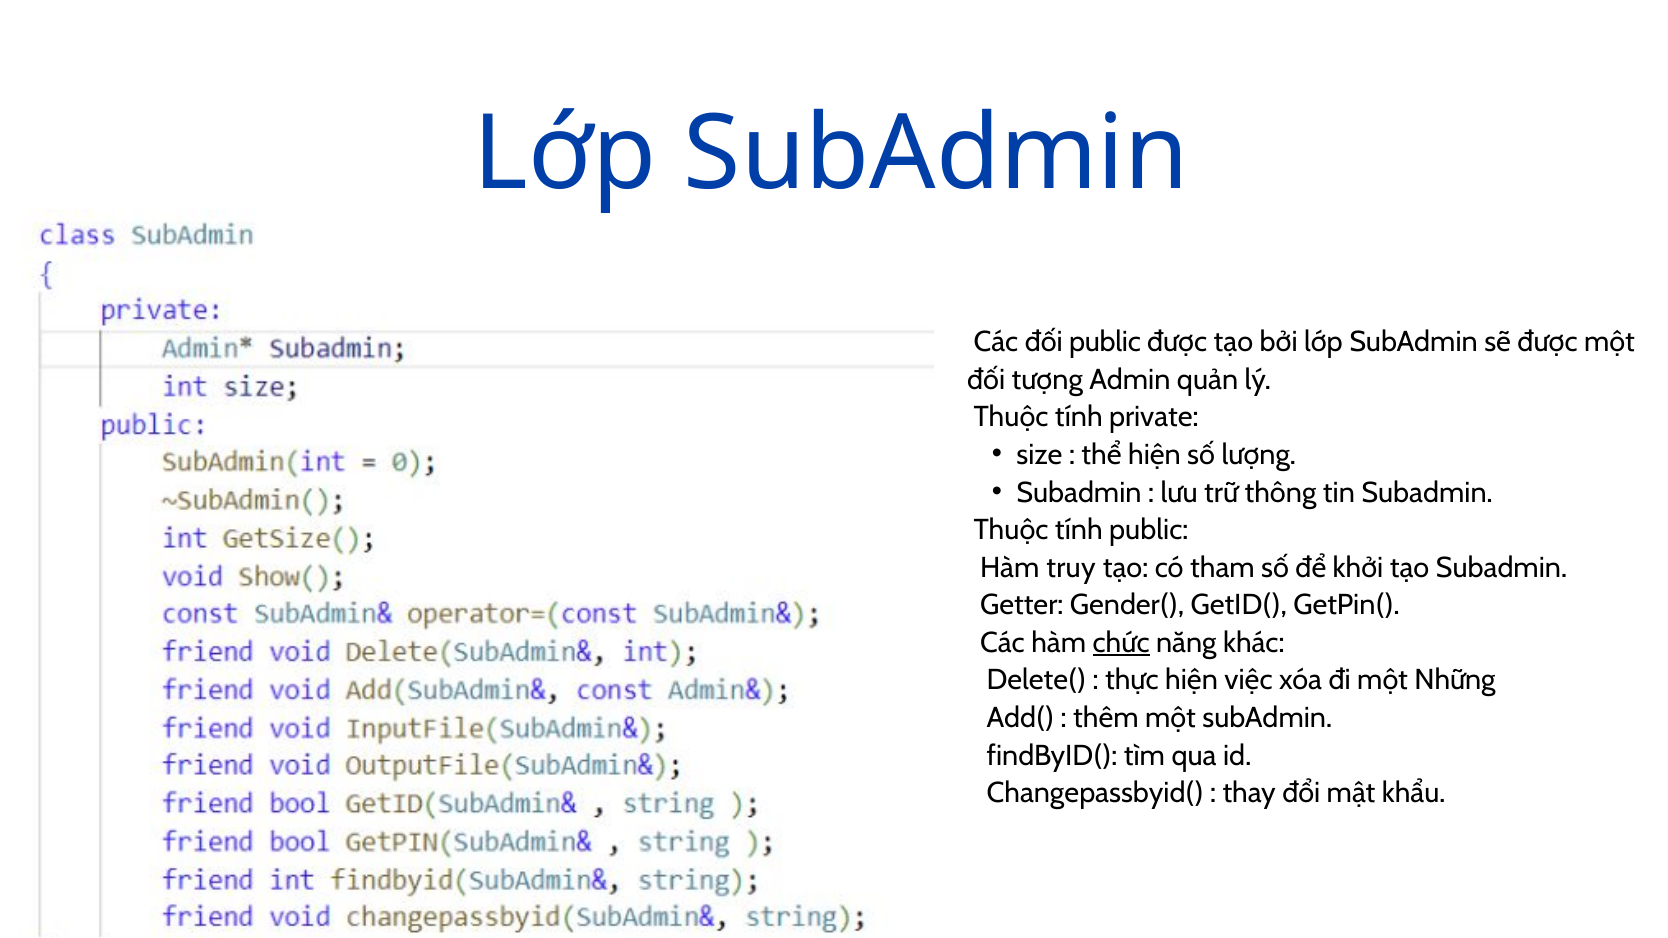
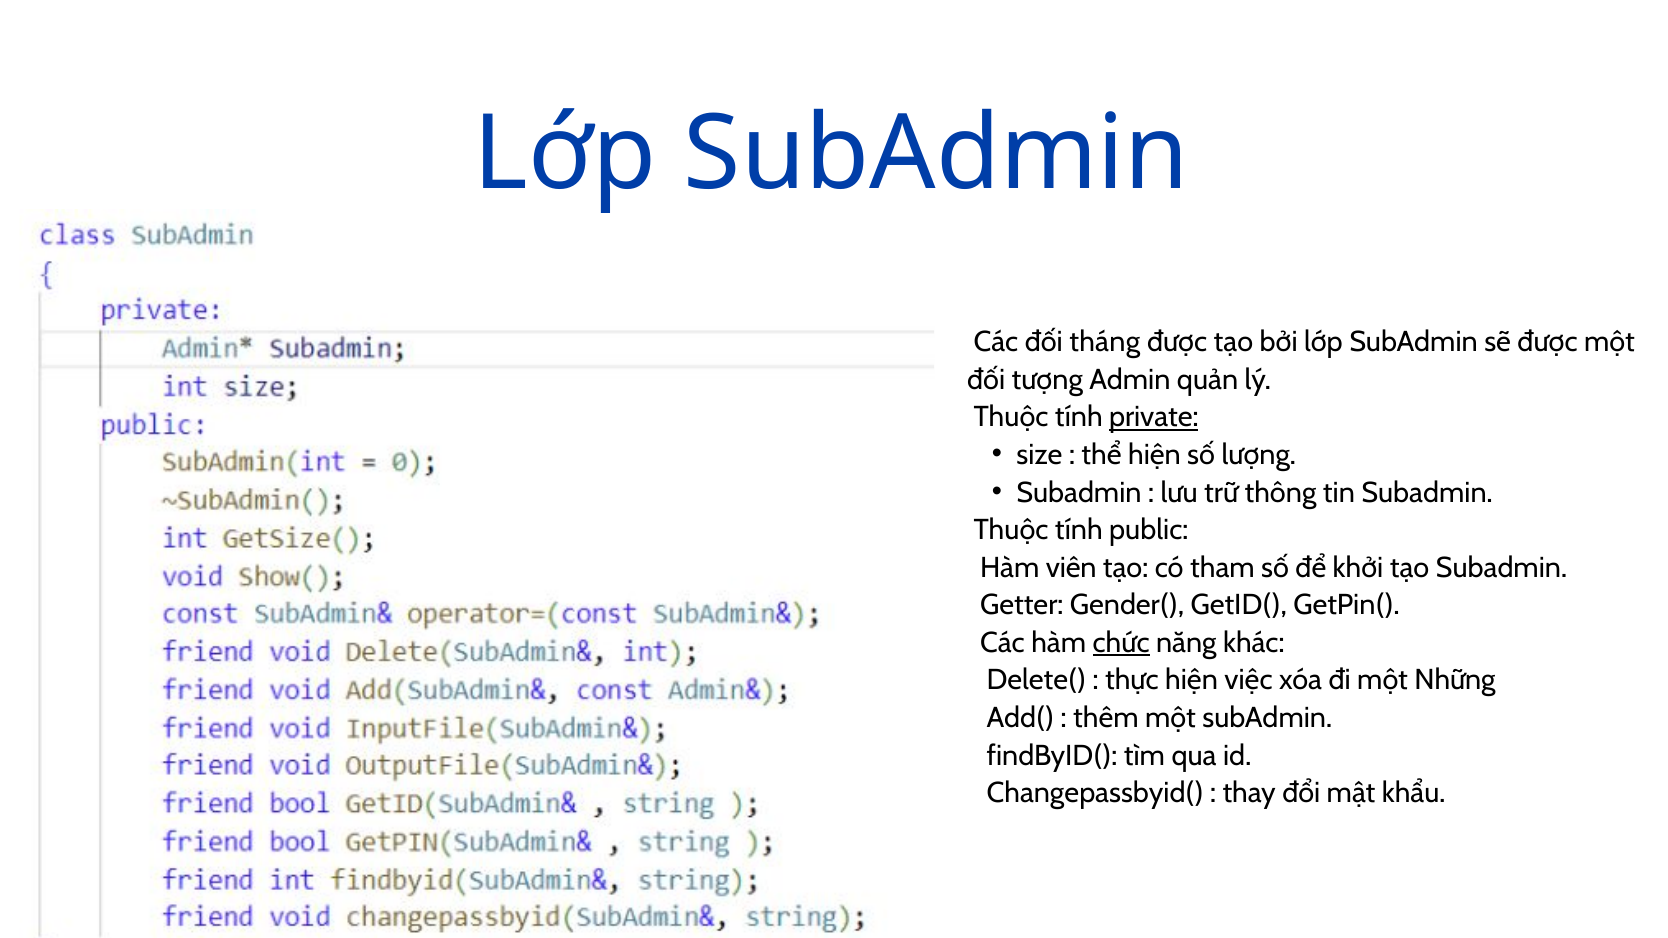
đối public: public -> tháng
private underline: none -> present
truy: truy -> viên
